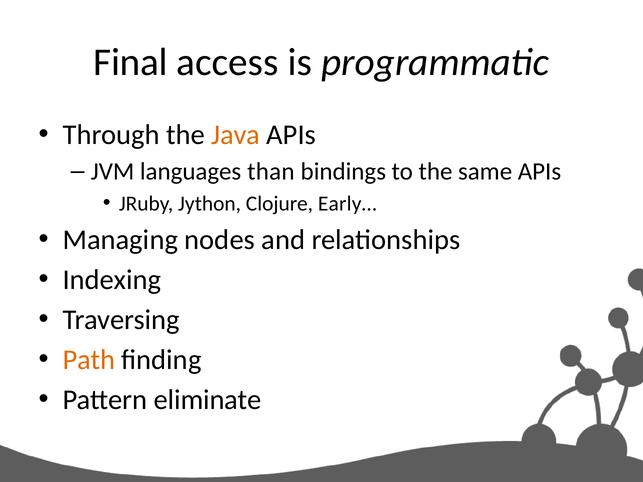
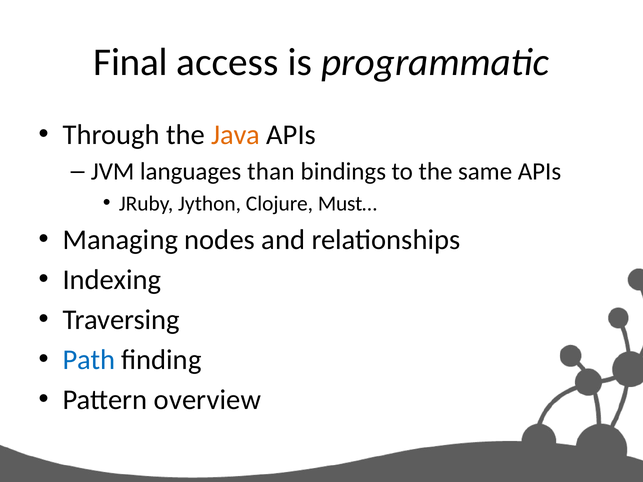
Early…: Early… -> Must…
Path colour: orange -> blue
eliminate: eliminate -> overview
